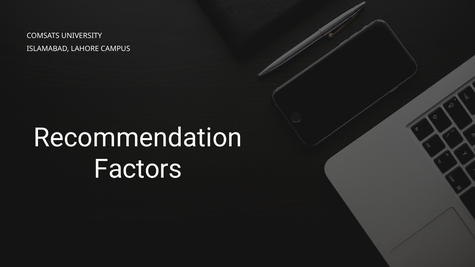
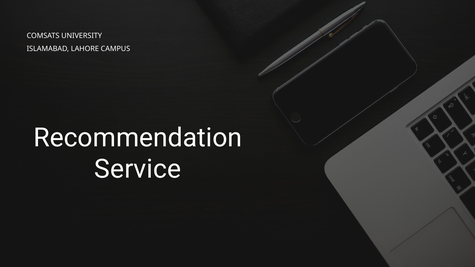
Factors: Factors -> Service
